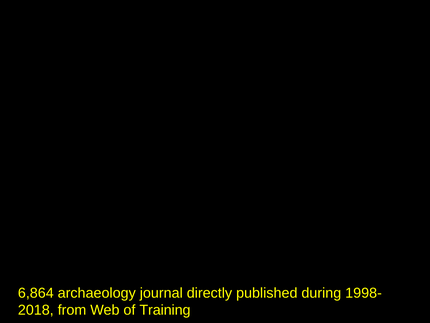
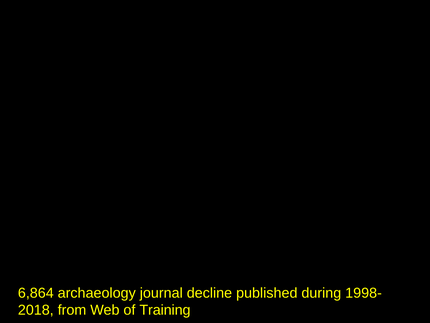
directly: directly -> decline
